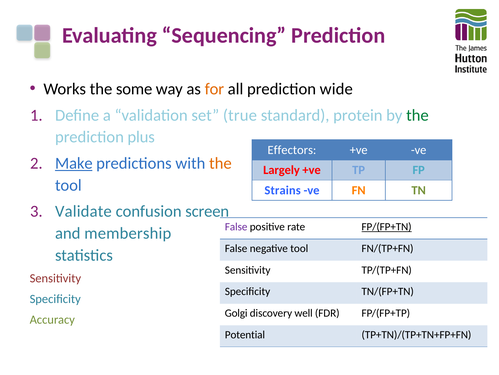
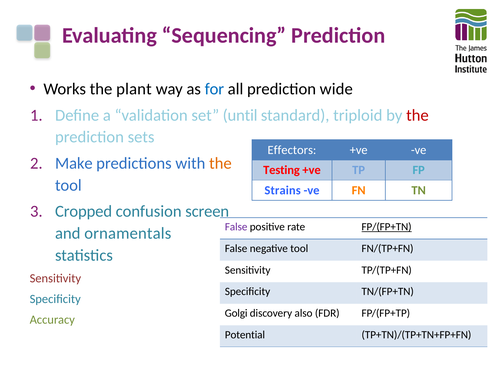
some: some -> plant
for colour: orange -> blue
true: true -> until
protein: protein -> triploid
the at (417, 115) colour: green -> red
plus: plus -> sets
Make underline: present -> none
Largely: Largely -> Testing
Validate: Validate -> Cropped
membership: membership -> ornamentals
well: well -> also
